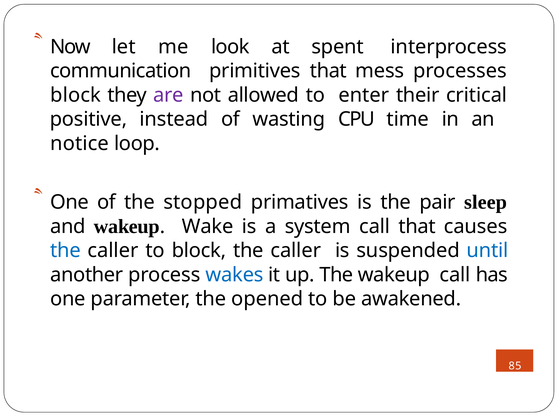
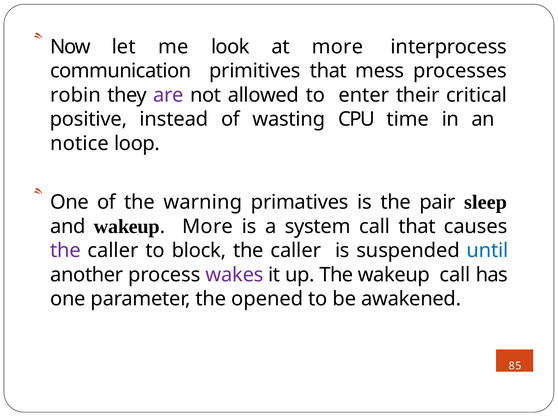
at spent: spent -> more
block at (76, 95): block -> robin
stopped: stopped -> warning
Wake at (208, 227): Wake -> More
the at (66, 251) colour: blue -> purple
wakes colour: blue -> purple
